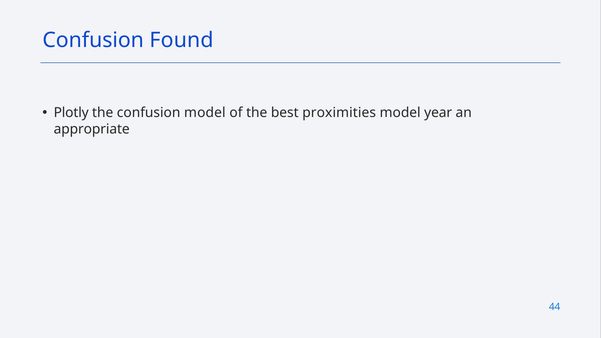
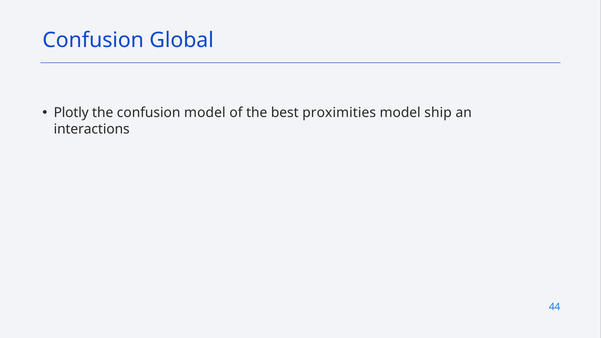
Found: Found -> Global
year: year -> ship
appropriate: appropriate -> interactions
